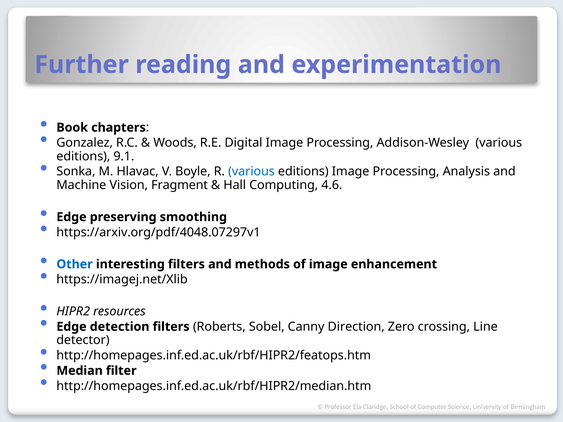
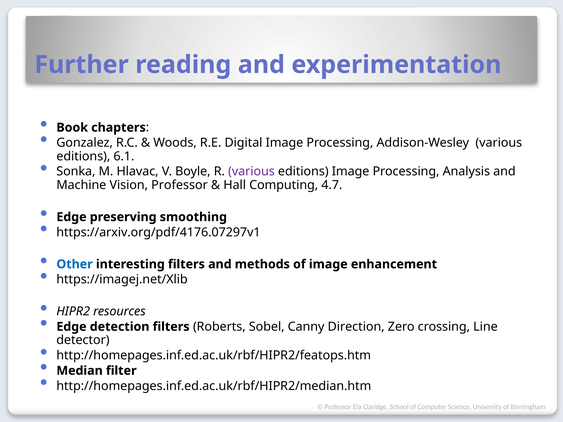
9.1: 9.1 -> 6.1
various at (251, 172) colour: blue -> purple
Vision Fragment: Fragment -> Professor
4.6: 4.6 -> 4.7
https://arxiv.org/pdf/4048.07297v1: https://arxiv.org/pdf/4048.07297v1 -> https://arxiv.org/pdf/4176.07297v1
